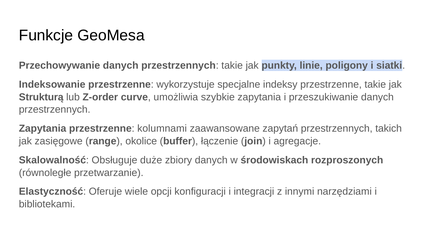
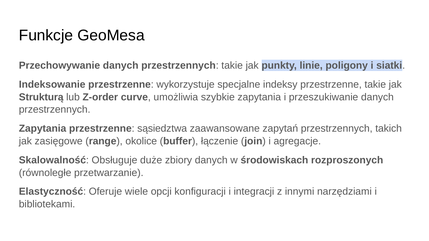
kolumnami: kolumnami -> sąsiedztwa
